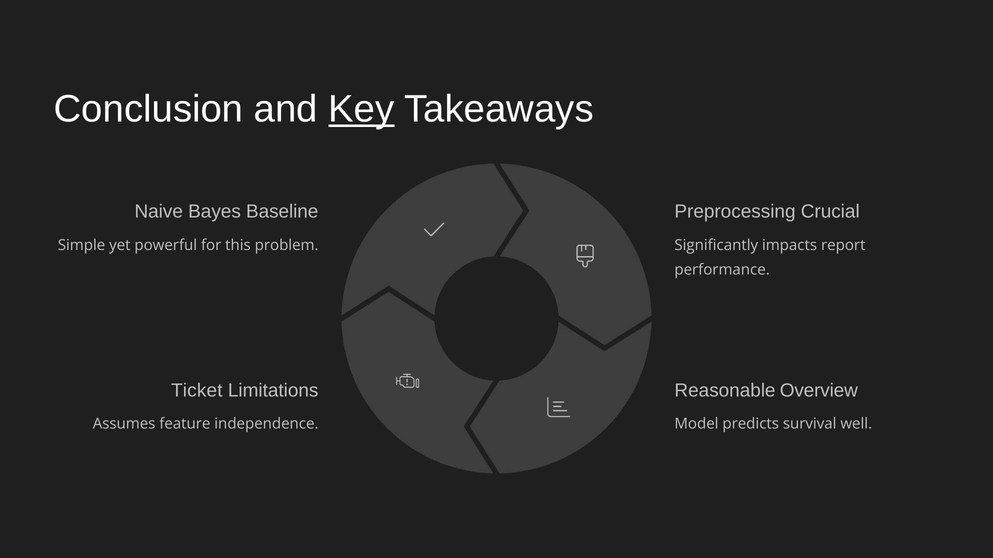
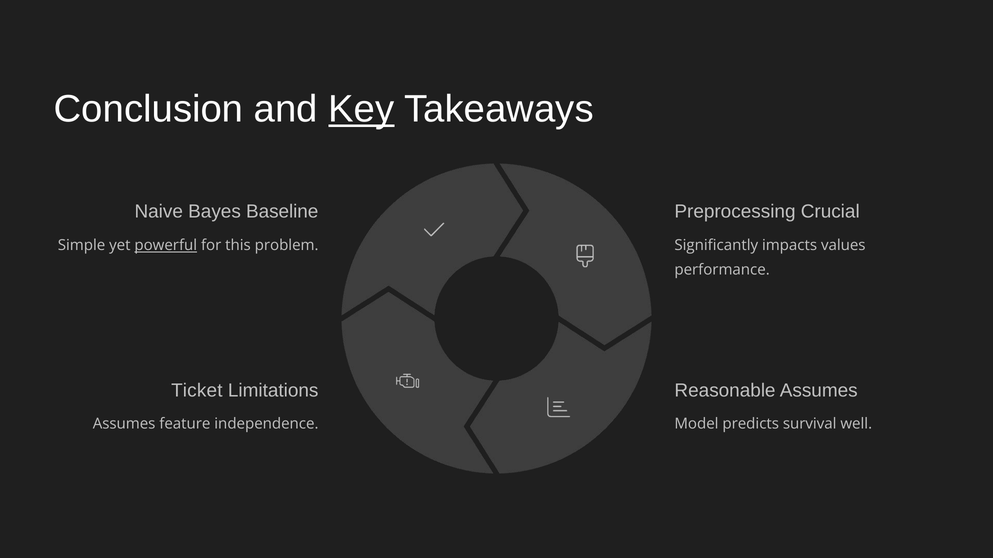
powerful underline: none -> present
report: report -> values
Reasonable Overview: Overview -> Assumes
